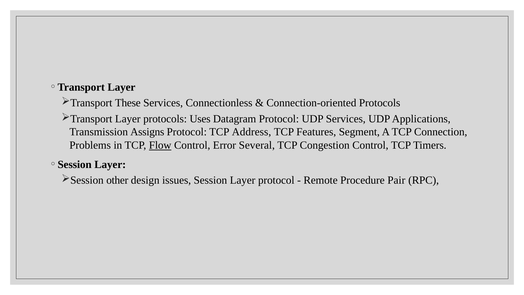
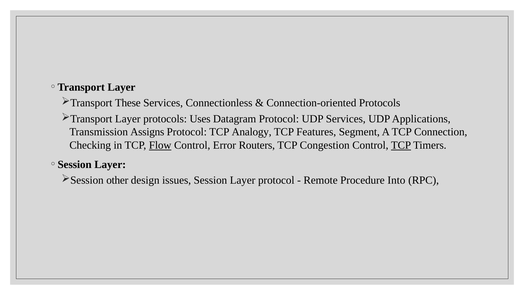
Address: Address -> Analogy
Problems: Problems -> Checking
Several: Several -> Routers
TCP at (401, 145) underline: none -> present
Pair: Pair -> Into
